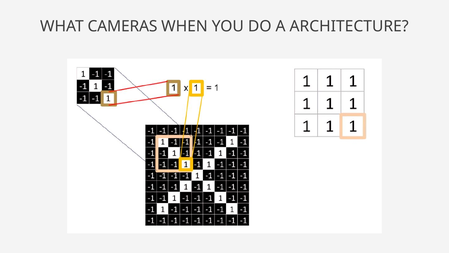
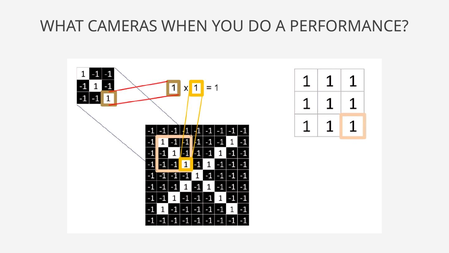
ARCHITECTURE: ARCHITECTURE -> PERFORMANCE
